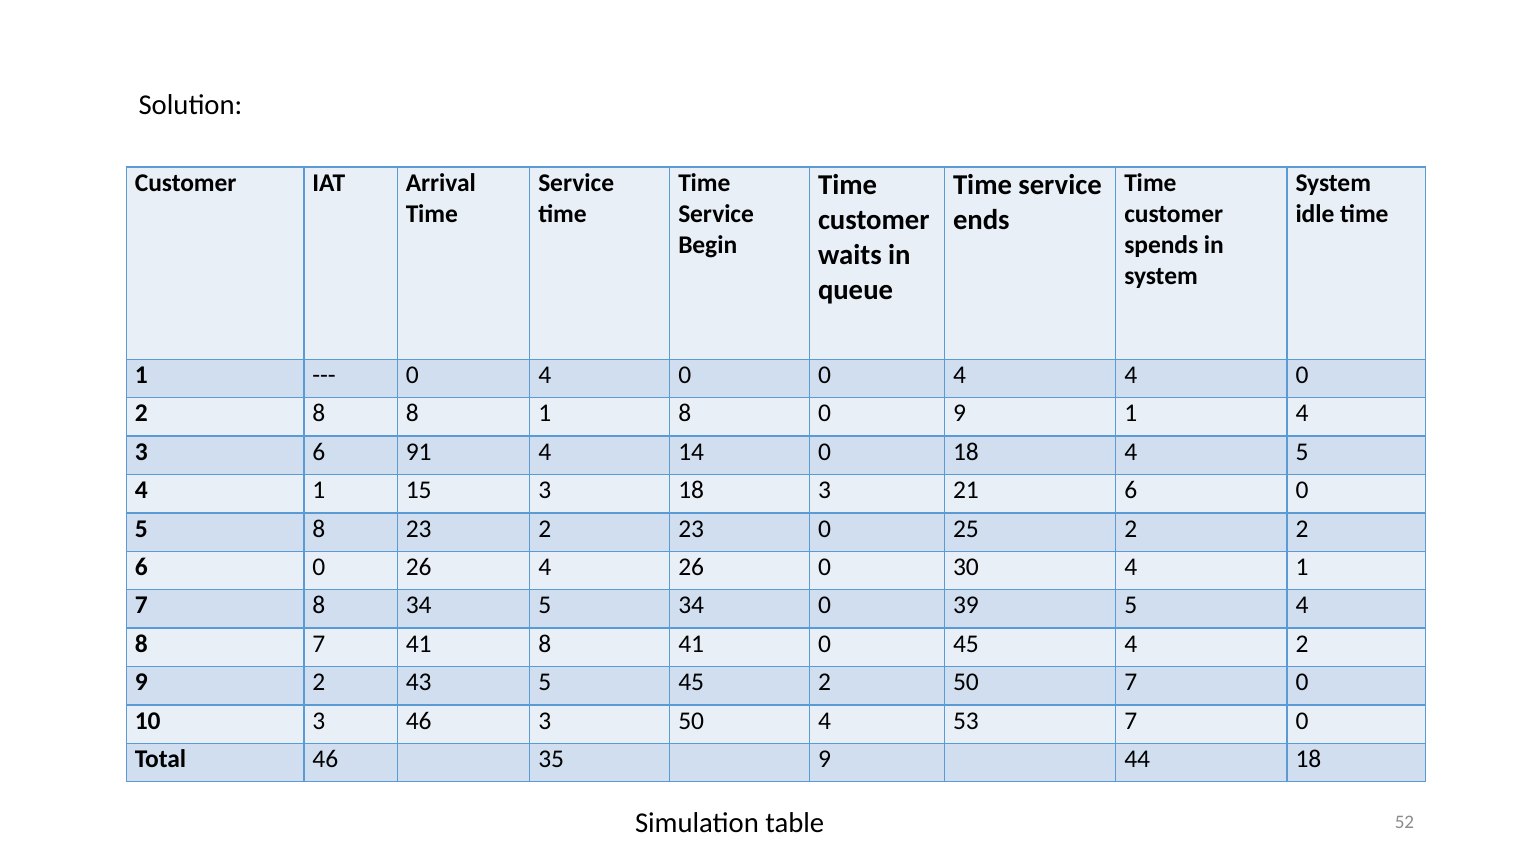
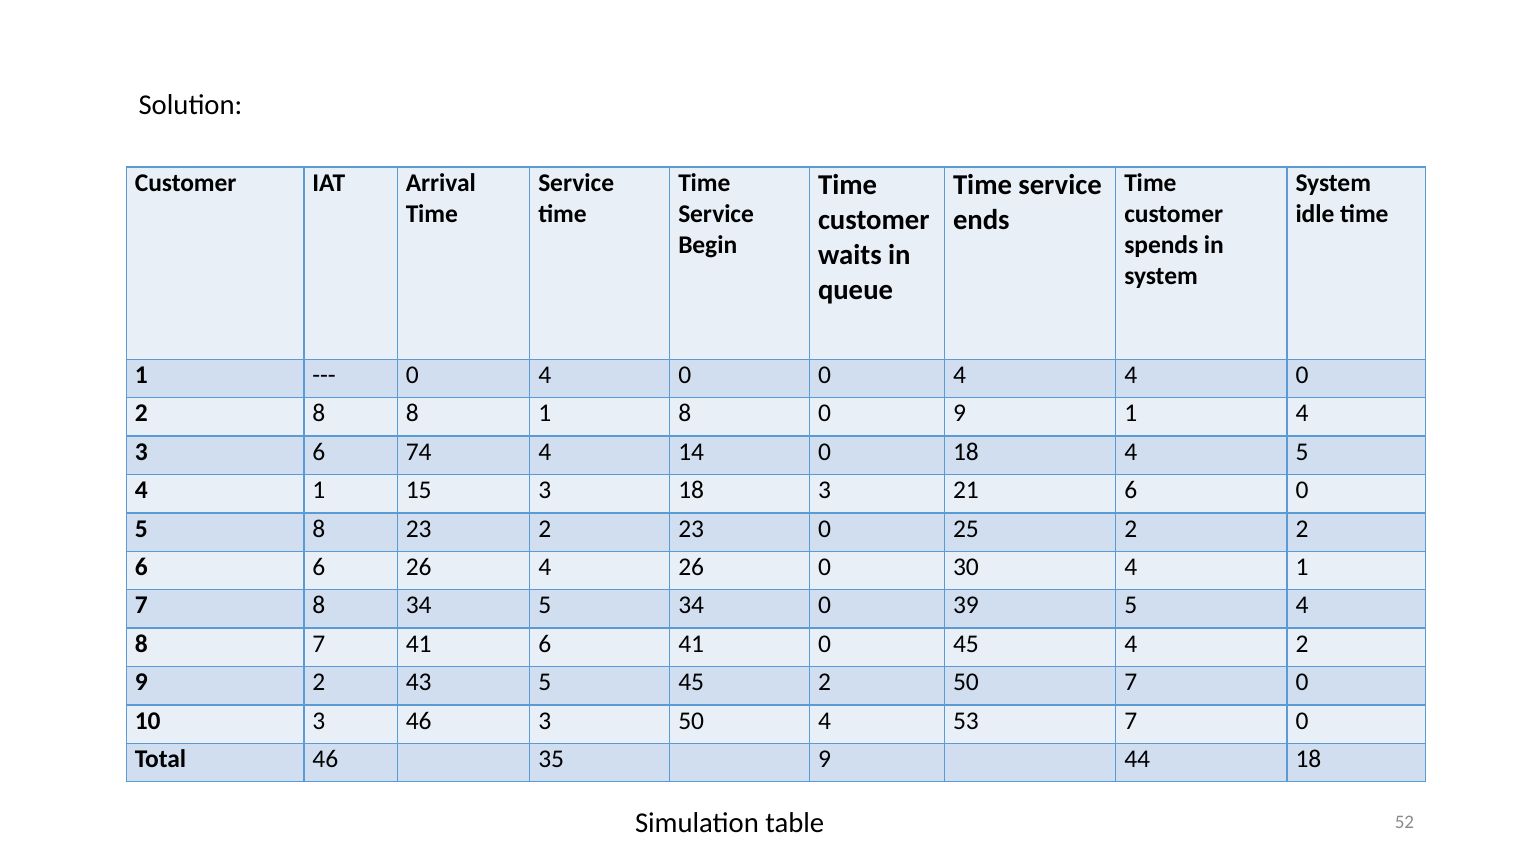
91: 91 -> 74
0 at (319, 567): 0 -> 6
41 8: 8 -> 6
